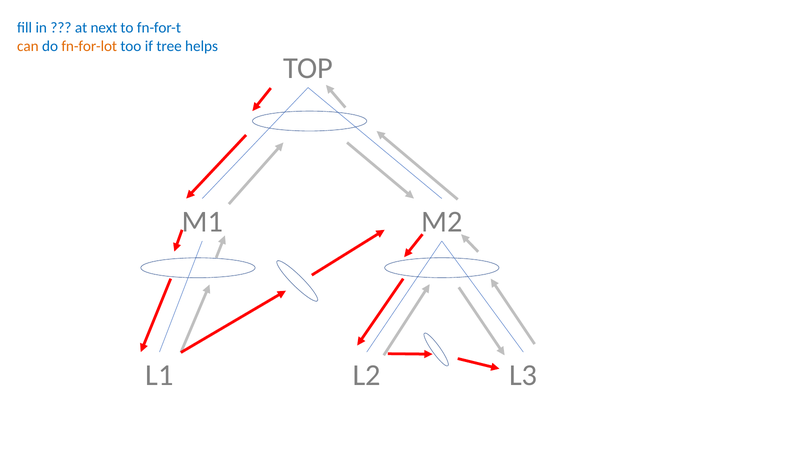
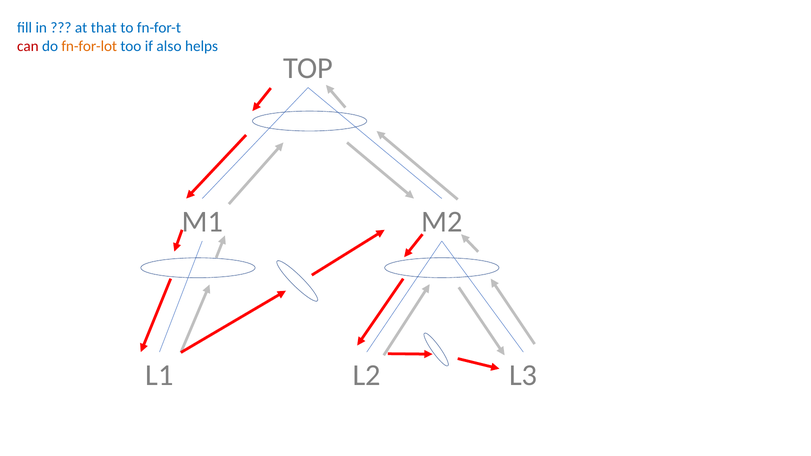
next: next -> that
can colour: orange -> red
tree: tree -> also
